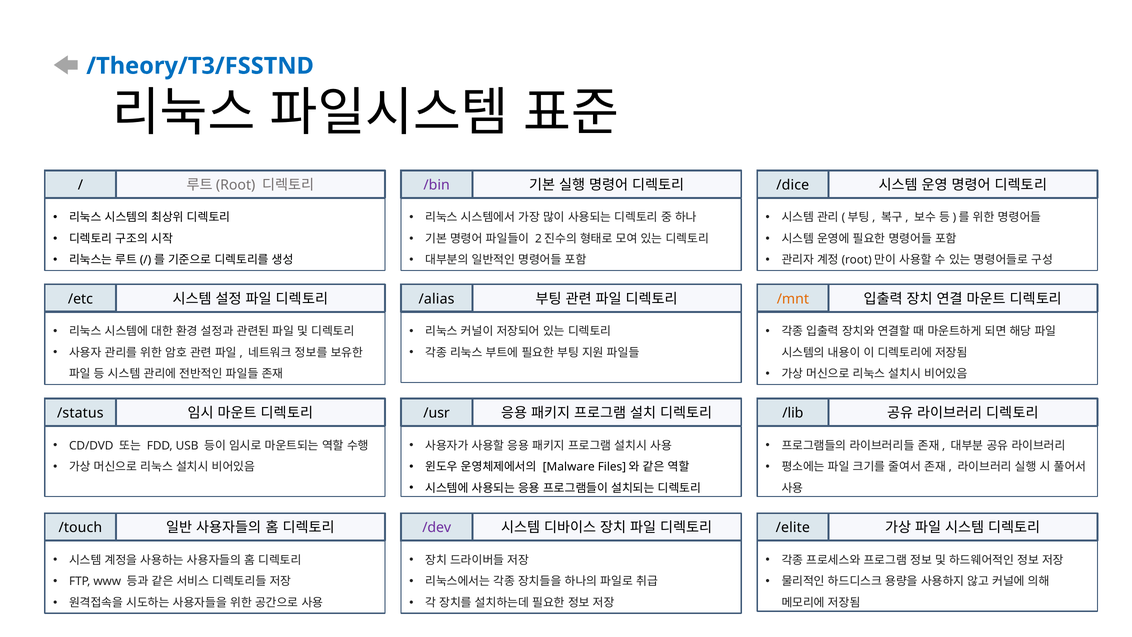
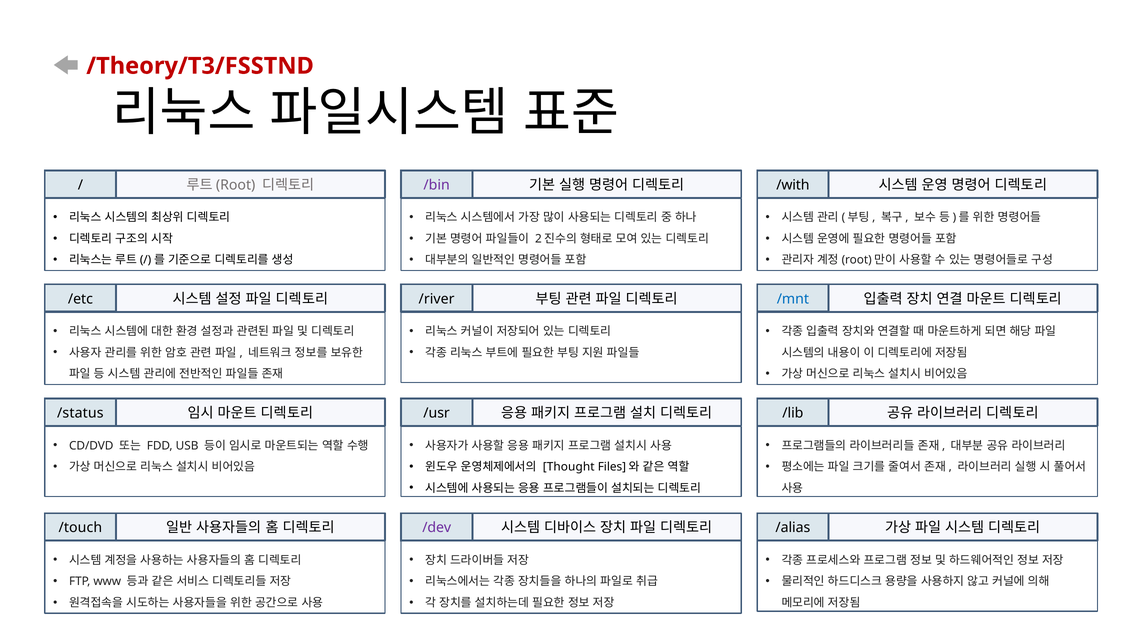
/Theory/T3/FSSTND colour: blue -> red
/dice: /dice -> /with
/alias: /alias -> /river
/mnt colour: orange -> blue
Malware: Malware -> Thought
/elite: /elite -> /alias
